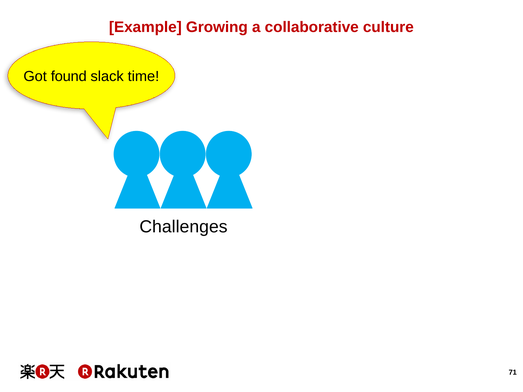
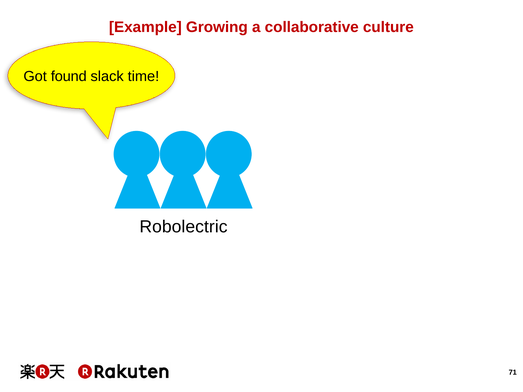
Challenges: Challenges -> Robolectric
